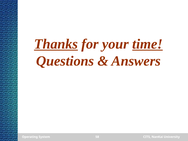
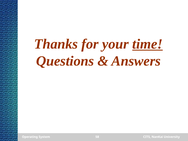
Thanks underline: present -> none
